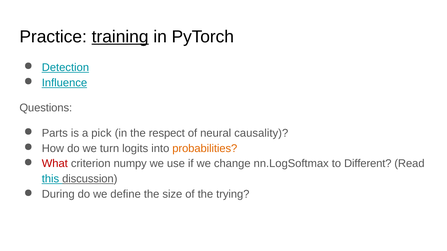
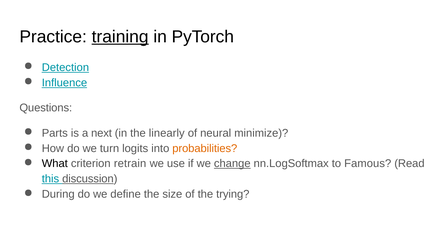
pick: pick -> next
respect: respect -> linearly
causality: causality -> minimize
What colour: red -> black
numpy: numpy -> retrain
change underline: none -> present
Different: Different -> Famous
